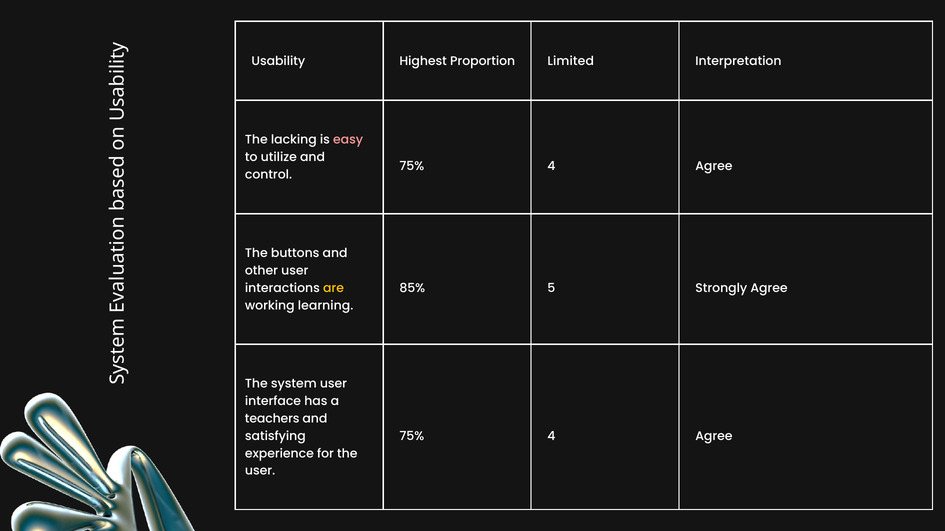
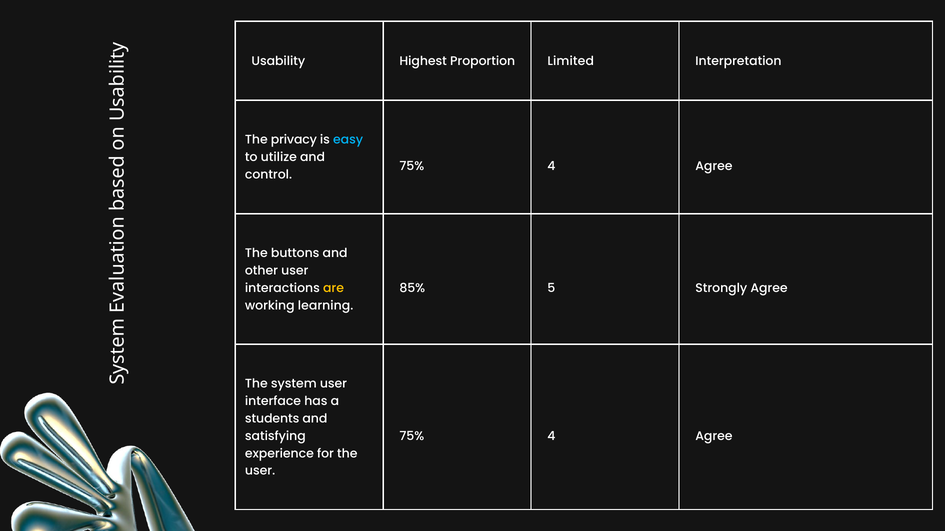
lacking: lacking -> privacy
easy colour: pink -> light blue
teachers: teachers -> students
